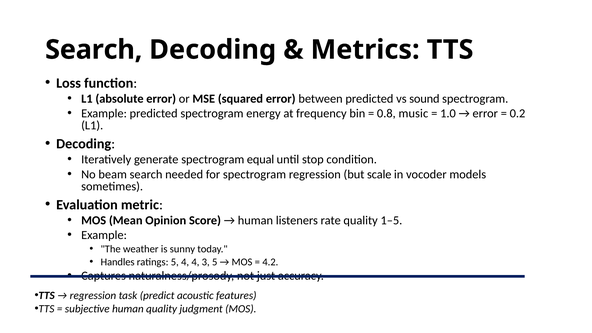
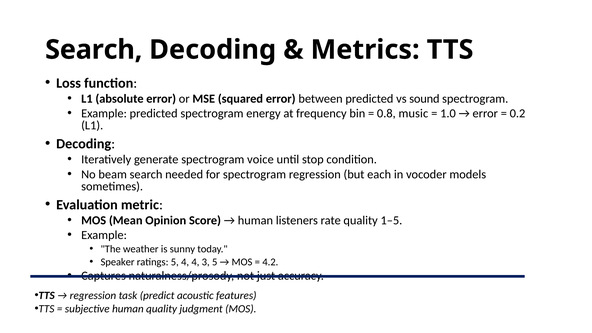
equal: equal -> voice
scale: scale -> each
Handles: Handles -> Speaker
